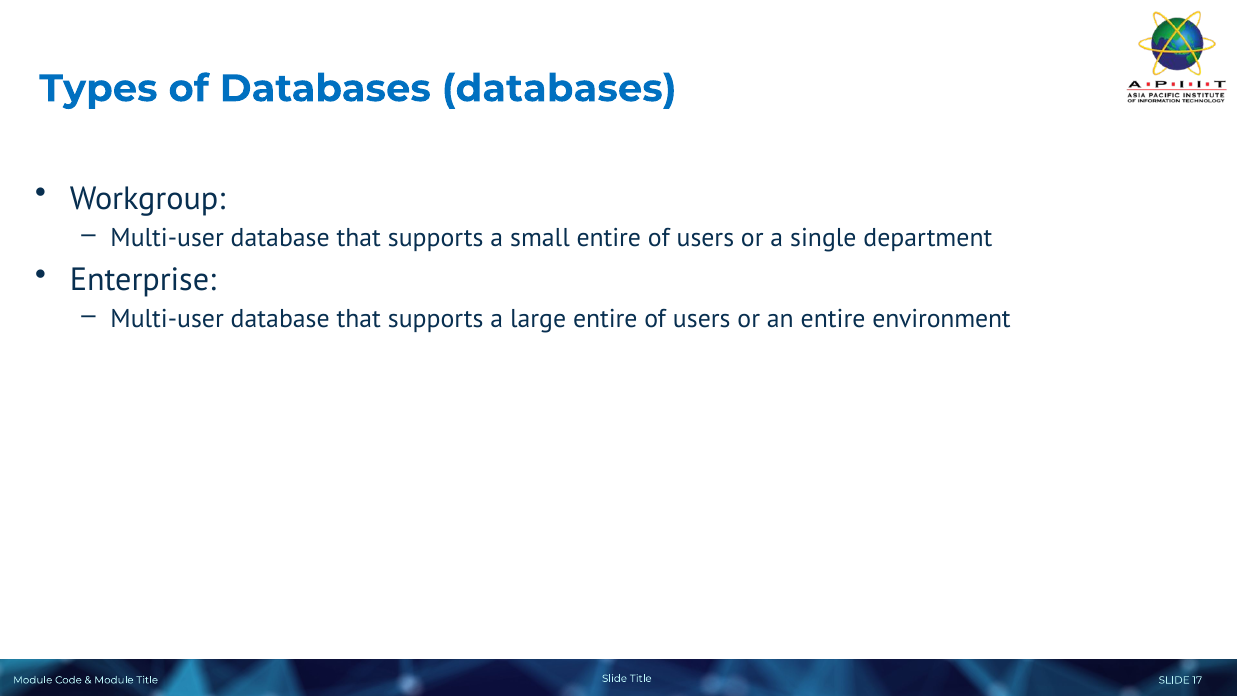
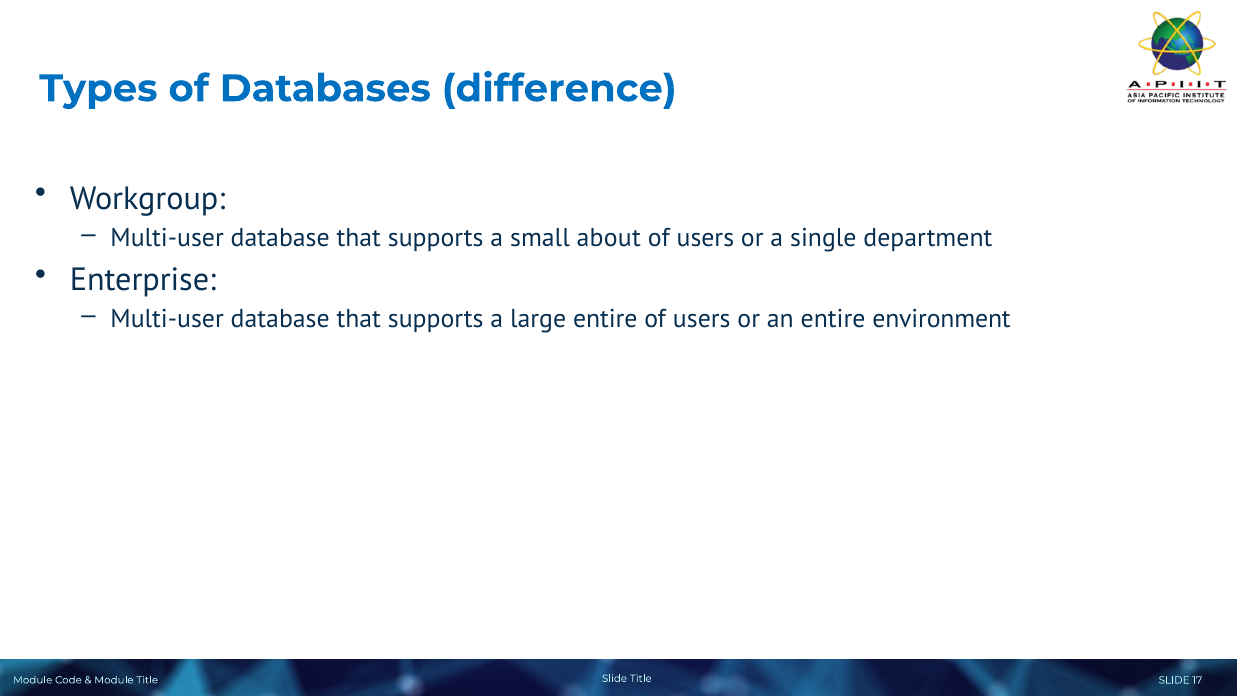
Databases databases: databases -> difference
small entire: entire -> about
